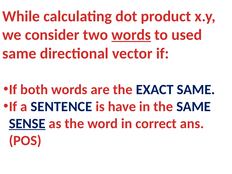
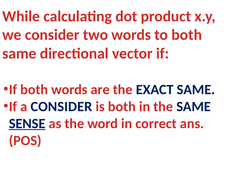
words at (131, 35) underline: present -> none
to used: used -> both
a SENTENCE: SENTENCE -> CONSIDER
is have: have -> both
